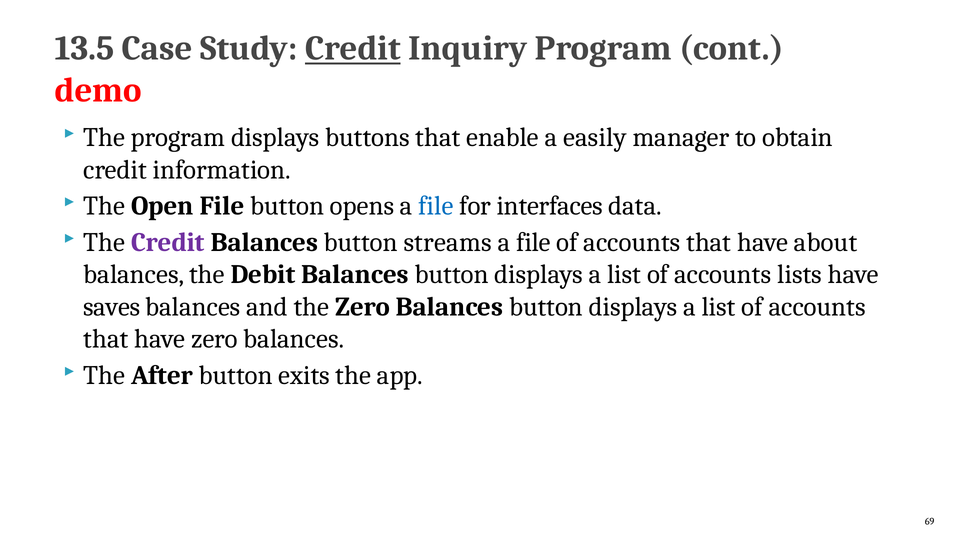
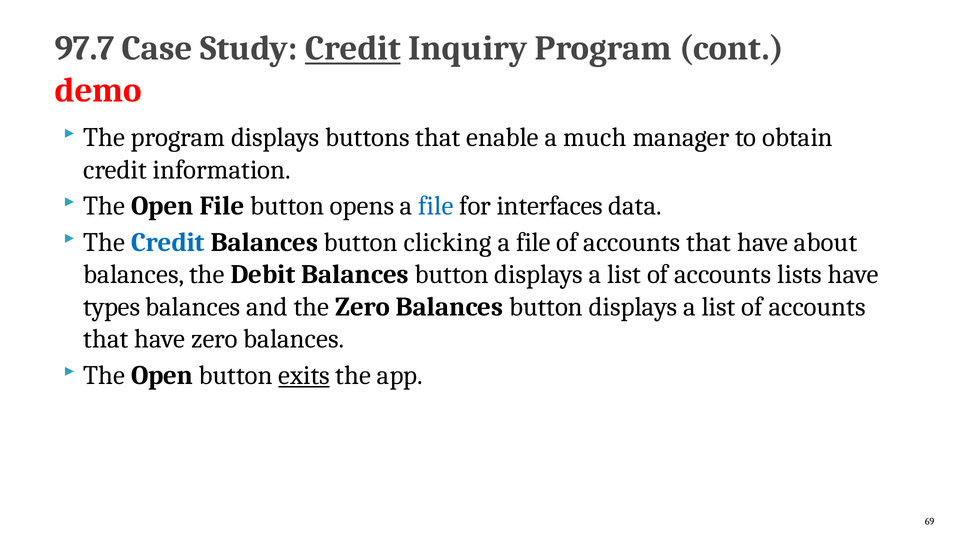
13.5: 13.5 -> 97.7
easily: easily -> much
Credit at (168, 242) colour: purple -> blue
streams: streams -> clicking
saves: saves -> types
After at (162, 375): After -> Open
exits underline: none -> present
